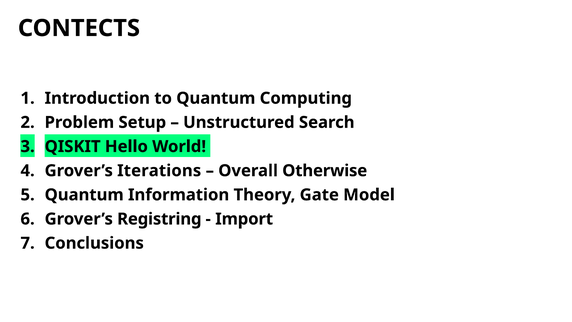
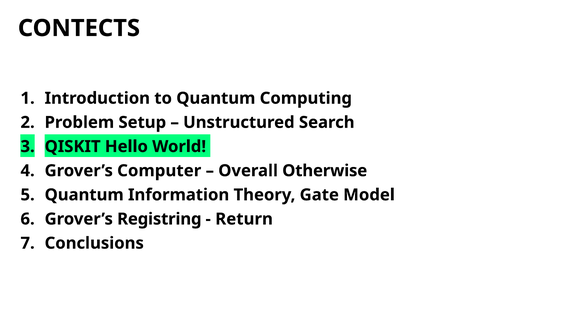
Iterations: Iterations -> Computer
Import: Import -> Return
